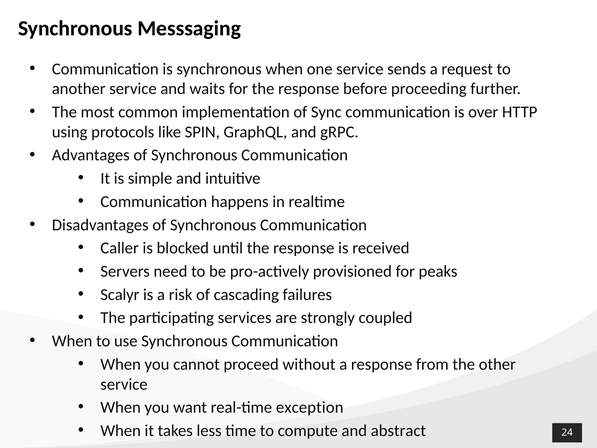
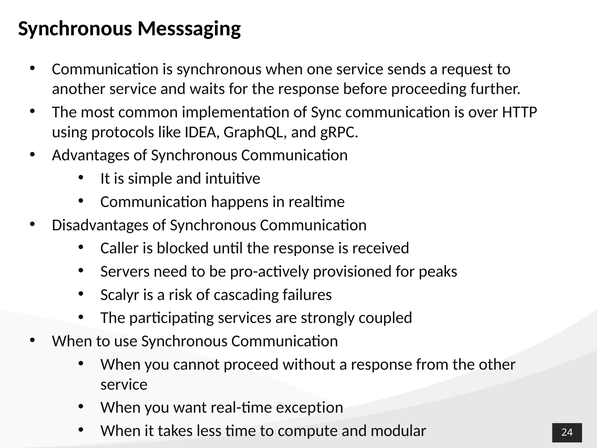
SPIN: SPIN -> IDEA
abstract: abstract -> modular
